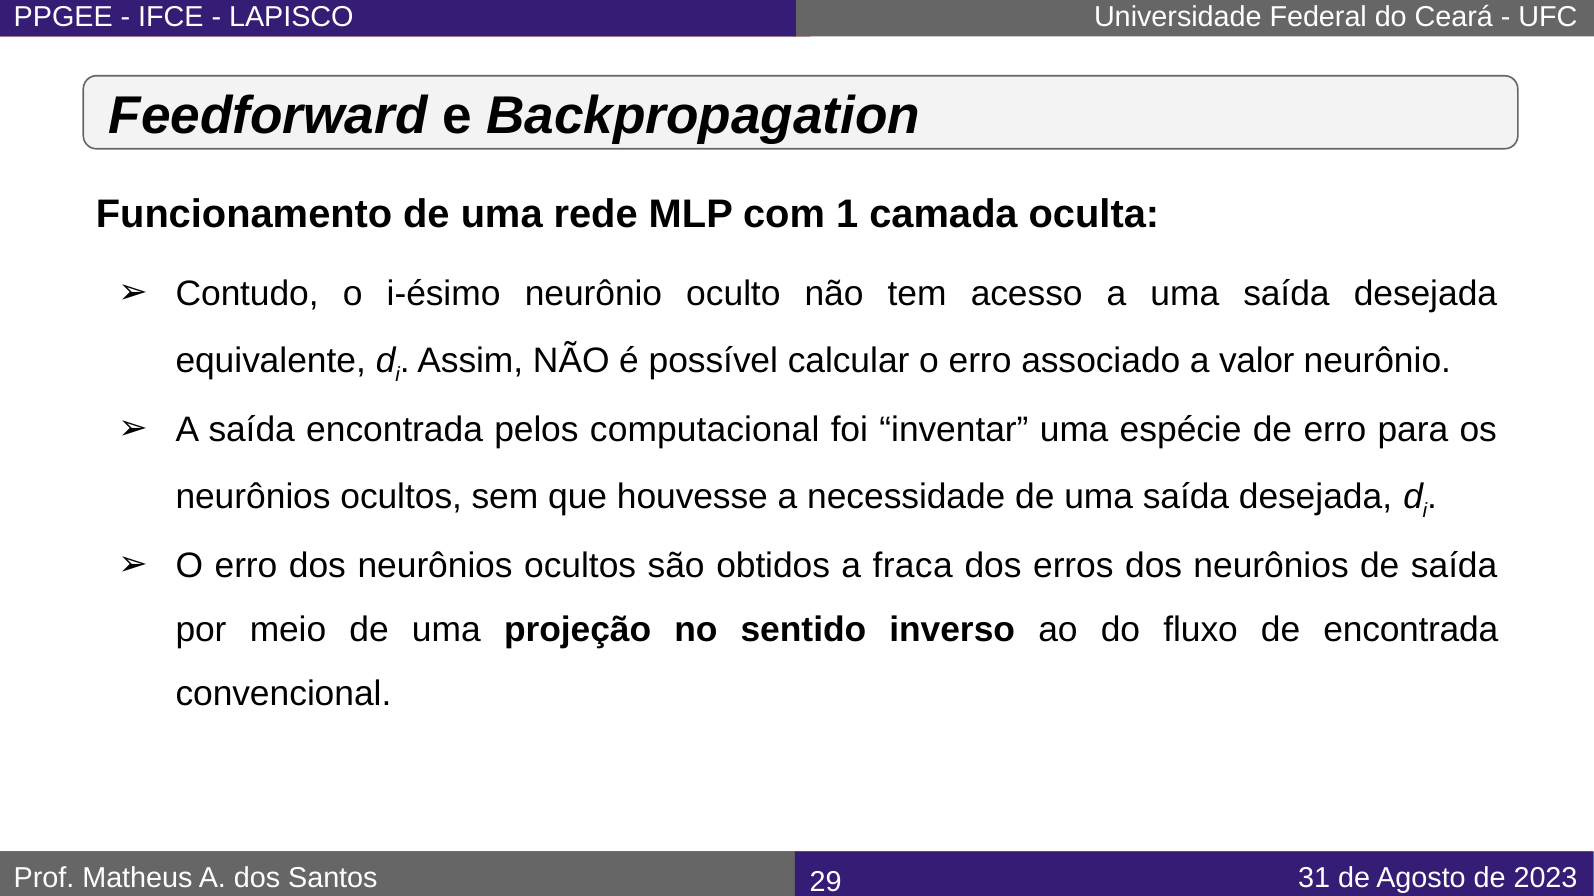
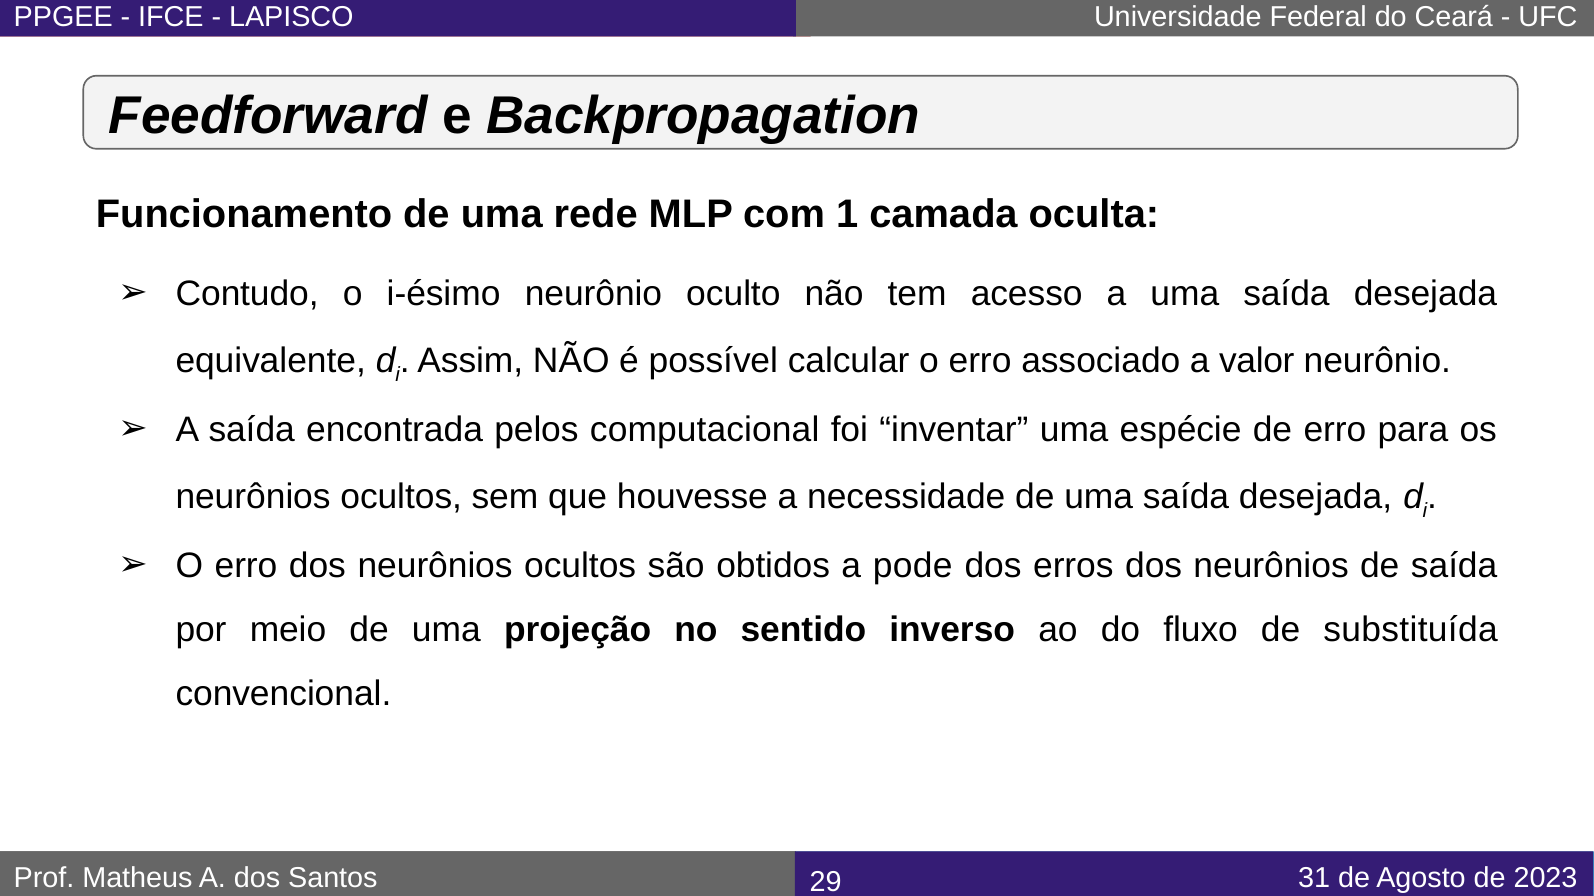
fraca: fraca -> pode
de encontrada: encontrada -> substituída
